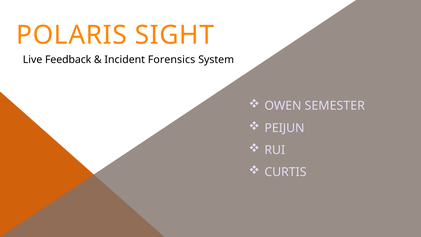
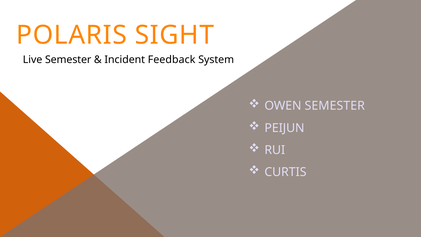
Live Feedback: Feedback -> Semester
Forensics: Forensics -> Feedback
